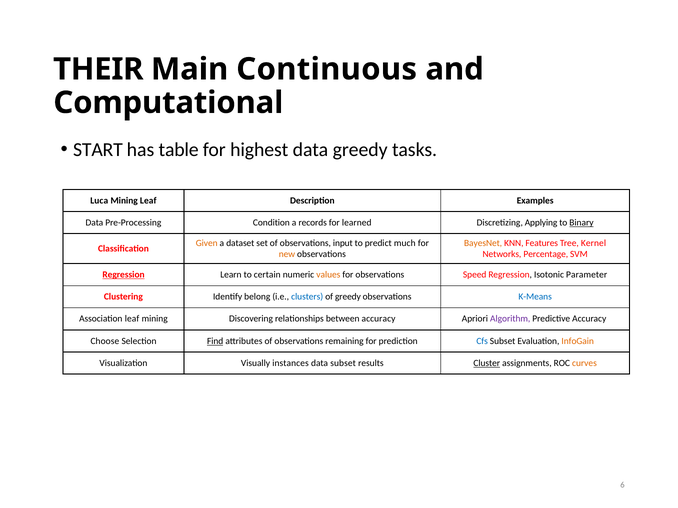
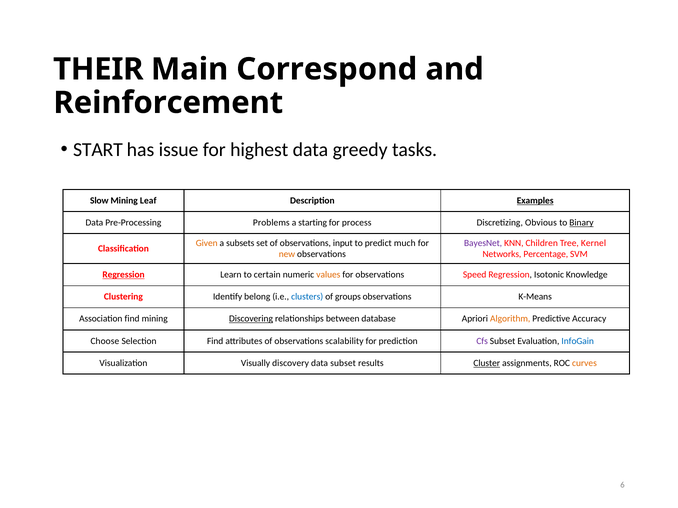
Continuous: Continuous -> Correspond
Computational: Computational -> Reinforcement
table: table -> issue
Luca: Luca -> Slow
Examples underline: none -> present
Condition: Condition -> Problems
records: records -> starting
learned: learned -> process
Applying: Applying -> Obvious
dataset: dataset -> subsets
BayesNet colour: orange -> purple
Features: Features -> Children
Parameter: Parameter -> Knowledge
of greedy: greedy -> groups
K-Means colour: blue -> black
Association leaf: leaf -> find
Discovering underline: none -> present
between accuracy: accuracy -> database
Algorithm colour: purple -> orange
Find at (215, 341) underline: present -> none
remaining: remaining -> scalability
Cfs colour: blue -> purple
InfoGain colour: orange -> blue
instances: instances -> discovery
